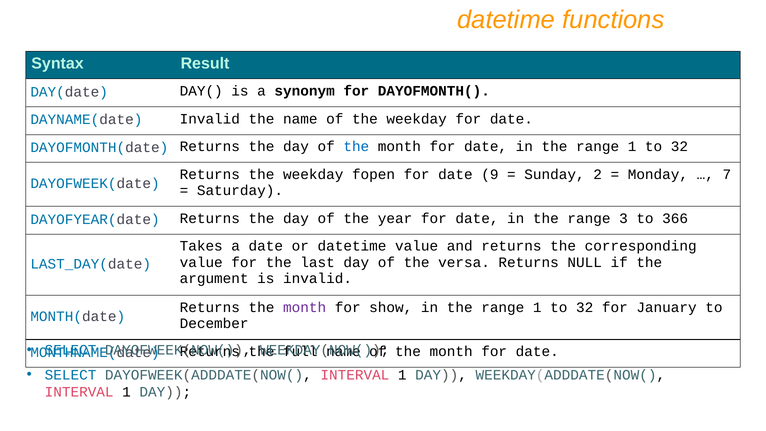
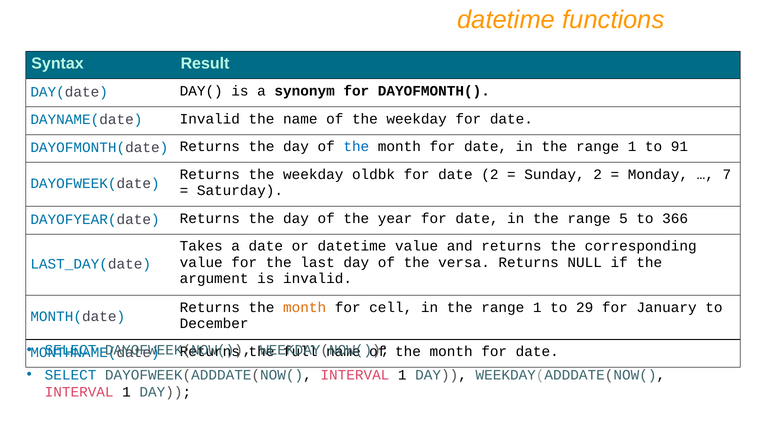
32 at (679, 147): 32 -> 91
fopen: fopen -> oldbk
date 9: 9 -> 2
3: 3 -> 5
month at (305, 307) colour: purple -> orange
show: show -> cell
32 at (585, 307): 32 -> 29
